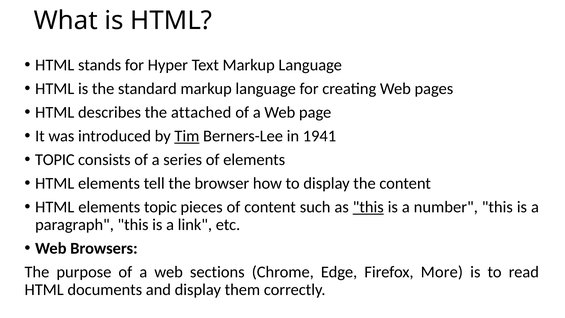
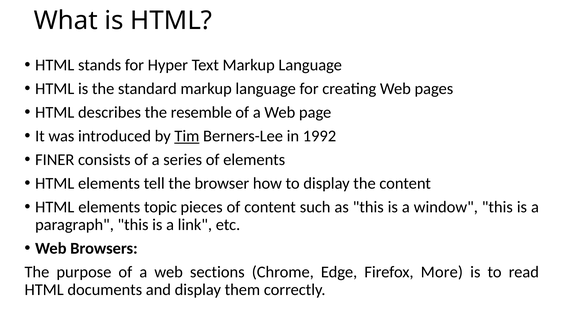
attached: attached -> resemble
1941: 1941 -> 1992
TOPIC at (55, 160): TOPIC -> FINER
this at (368, 207) underline: present -> none
number: number -> window
